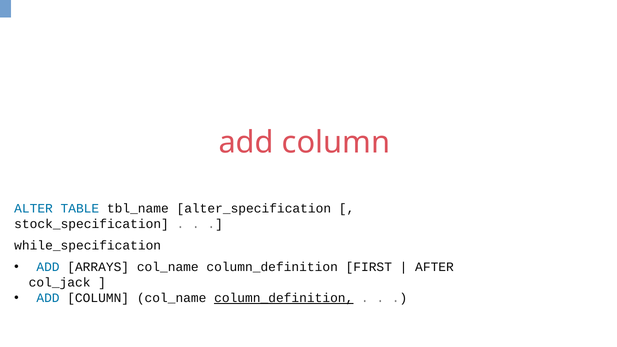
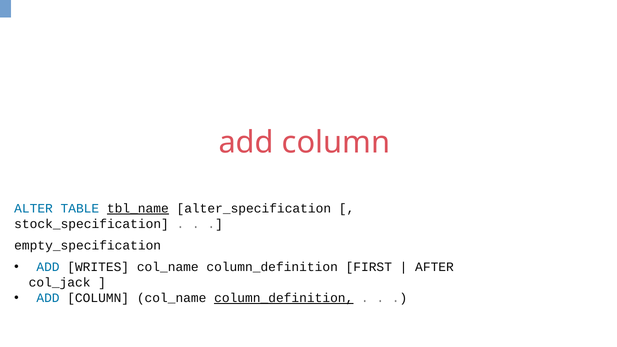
tbl_name underline: none -> present
while_specification: while_specification -> empty_specification
ARRAYS: ARRAYS -> WRITES
